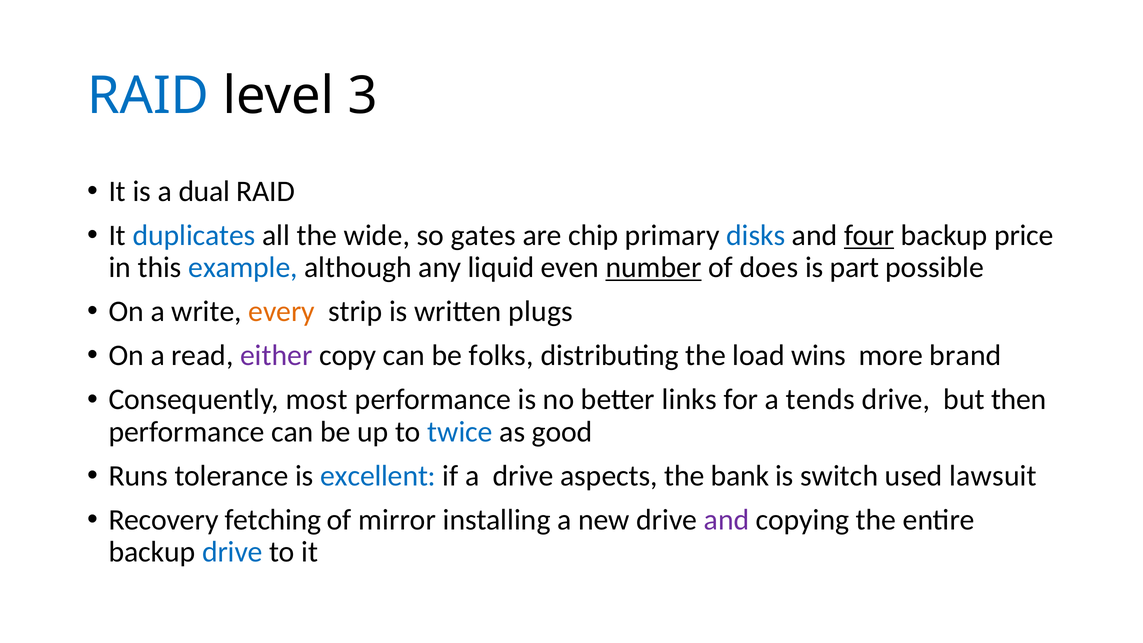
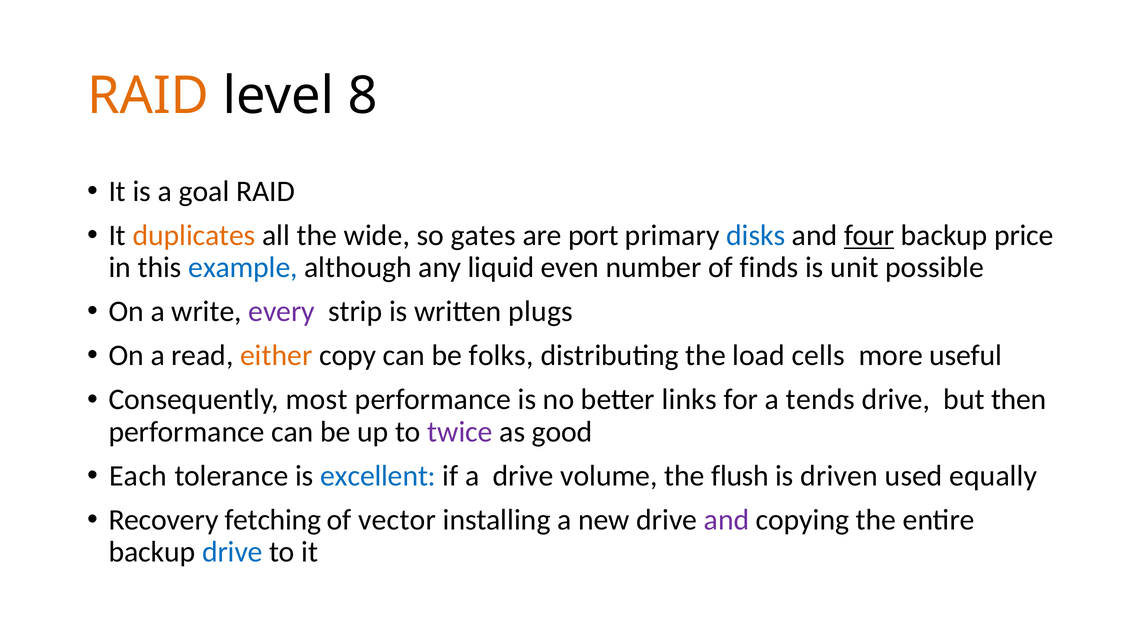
RAID at (148, 96) colour: blue -> orange
3: 3 -> 8
dual: dual -> goal
duplicates colour: blue -> orange
chip: chip -> port
number underline: present -> none
does: does -> finds
part: part -> unit
every colour: orange -> purple
either colour: purple -> orange
wins: wins -> cells
brand: brand -> useful
twice colour: blue -> purple
Runs: Runs -> Each
aspects: aspects -> volume
bank: bank -> flush
switch: switch -> driven
lawsuit: lawsuit -> equally
mirror: mirror -> vector
